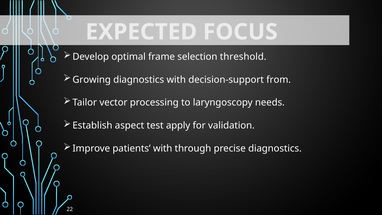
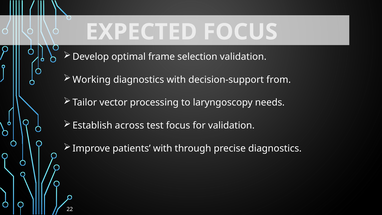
selection threshold: threshold -> validation
Growing: Growing -> Working
aspect: aspect -> across
test apply: apply -> focus
